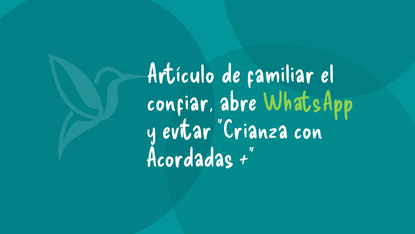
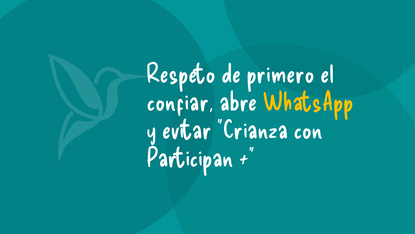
Artículo: Artículo -> Respeto
familiar: familiar -> primero
WhatsApp colour: light green -> yellow
Acordadas: Acordadas -> Participan
